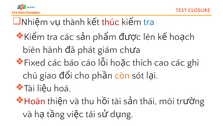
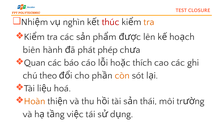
thành: thành -> nghìn
tra at (149, 22) colour: blue -> orange
giám: giám -> phép
Fixed: Fixed -> Quan
giao: giao -> theo
Hoàn colour: red -> orange
